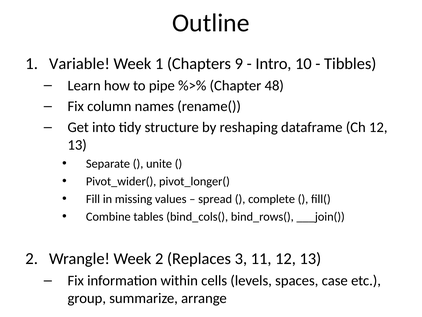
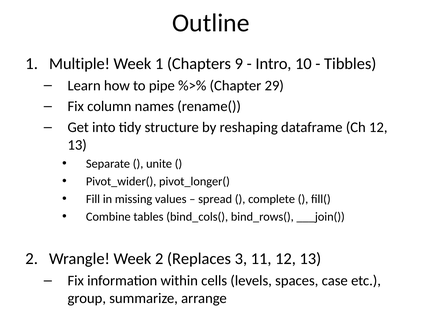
Variable: Variable -> Multiple
48: 48 -> 29
